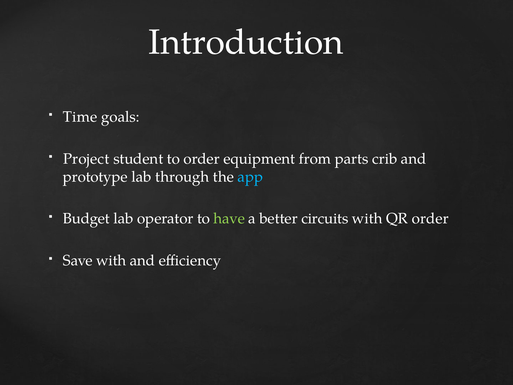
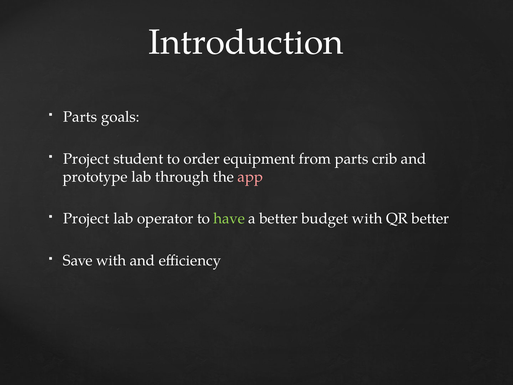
Time at (80, 117): Time -> Parts
app colour: light blue -> pink
Budget at (86, 219): Budget -> Project
circuits: circuits -> budget
QR order: order -> better
